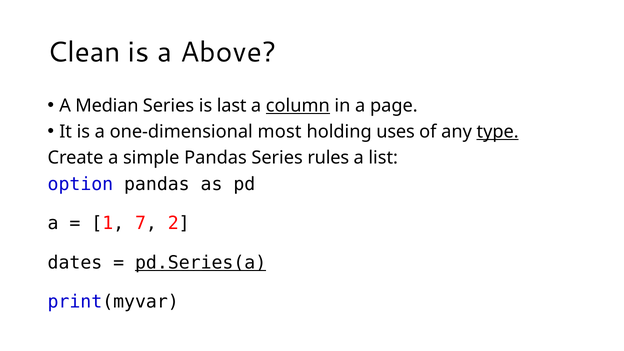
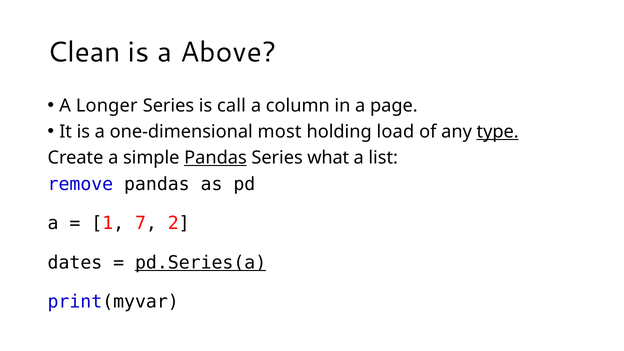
Median: Median -> Longer
last: last -> call
column underline: present -> none
uses: uses -> load
Pandas at (215, 158) underline: none -> present
rules: rules -> what
option: option -> remove
